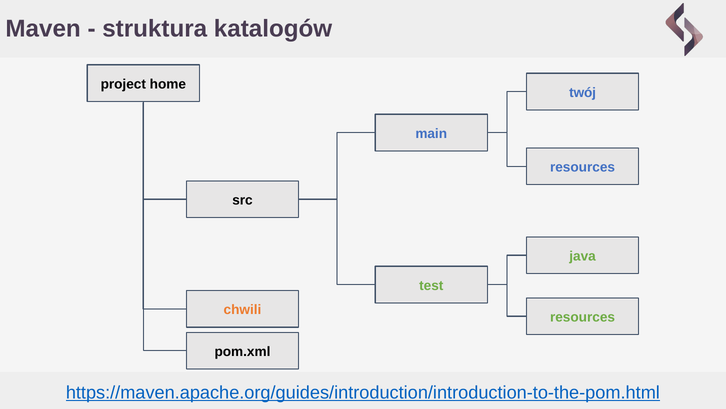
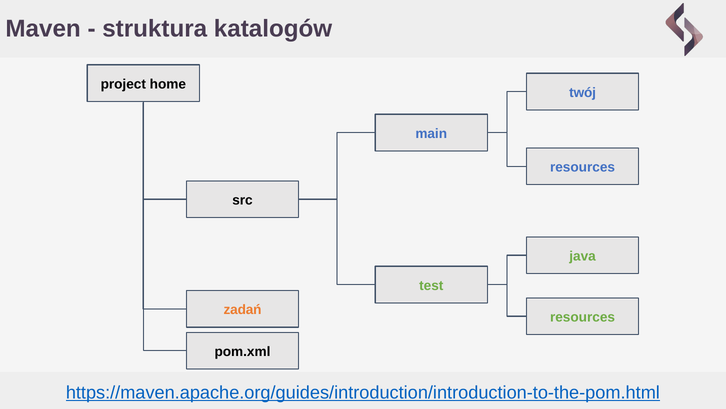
chwili: chwili -> zadań
